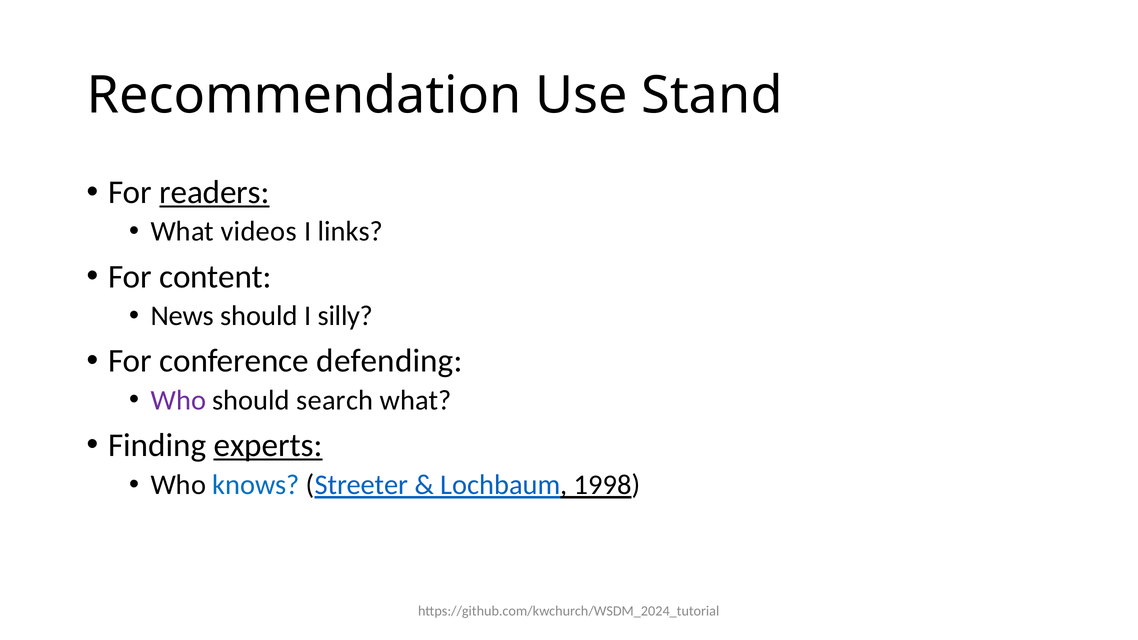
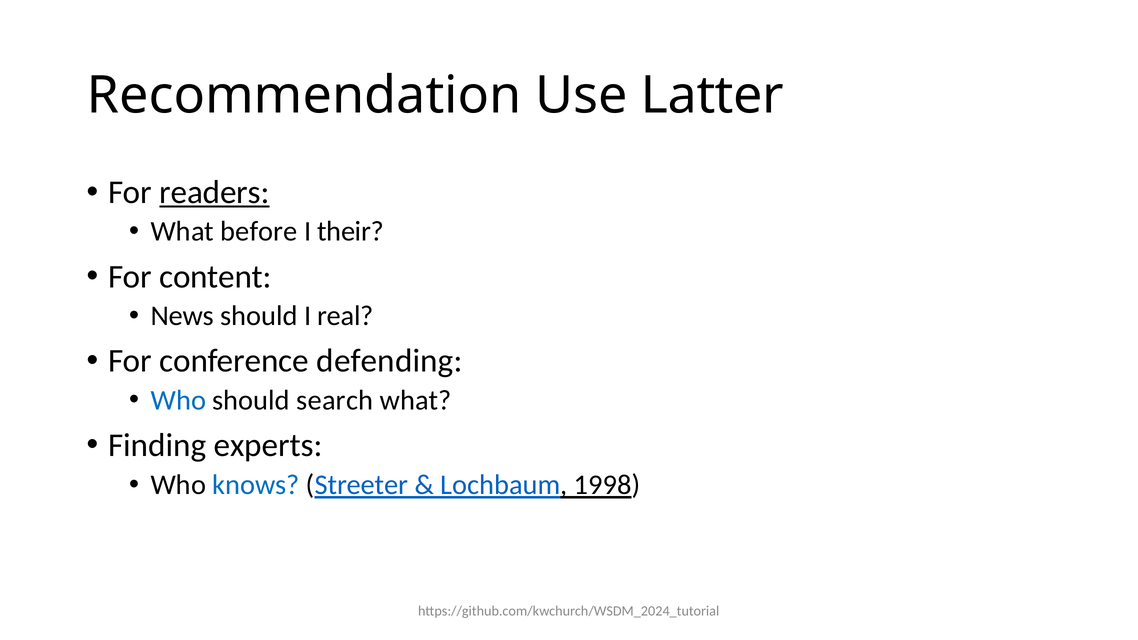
Stand: Stand -> Latter
videos: videos -> before
links: links -> their
silly: silly -> real
Who at (178, 400) colour: purple -> blue
experts underline: present -> none
